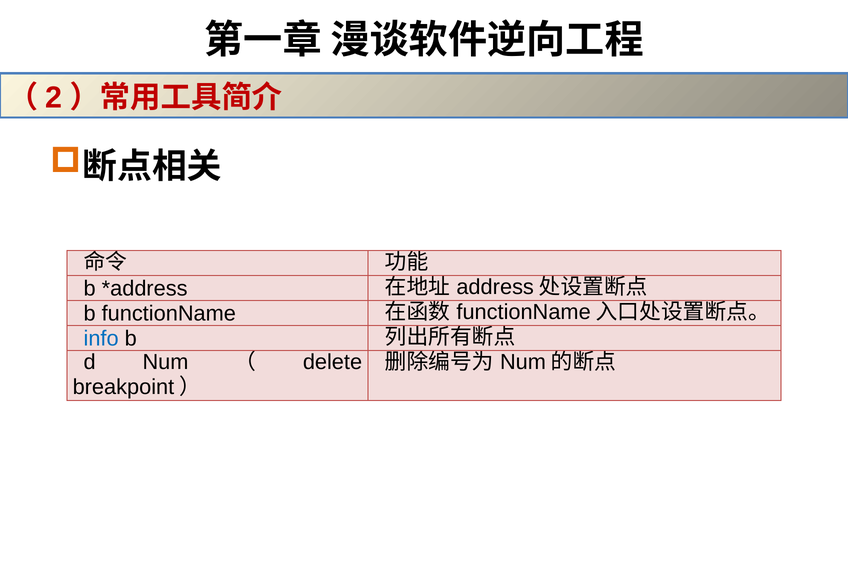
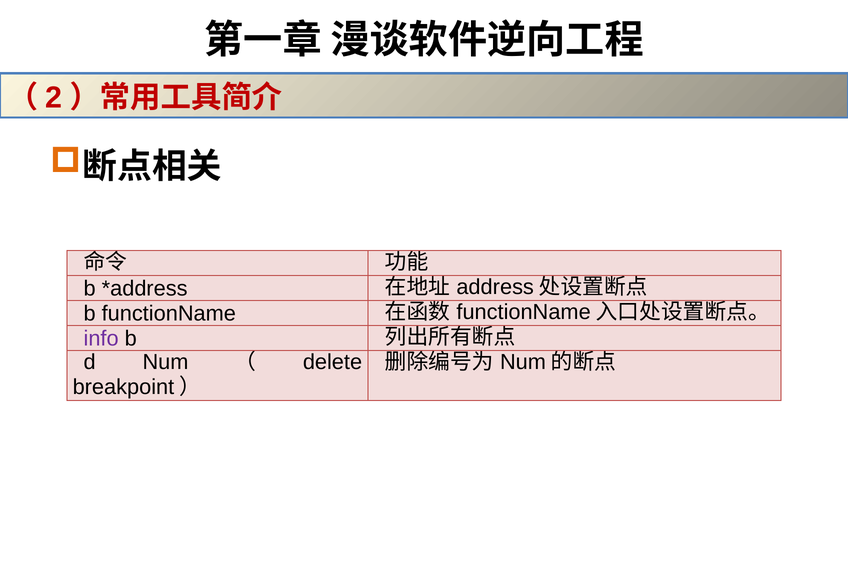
info colour: blue -> purple
